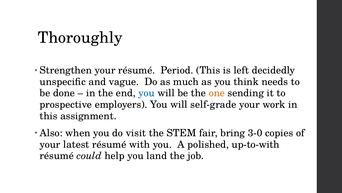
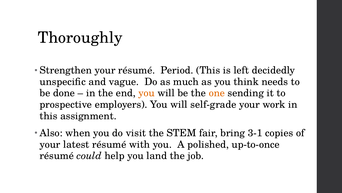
you at (147, 93) colour: blue -> orange
3-0: 3-0 -> 3-1
up-to-with: up-to-with -> up-to-once
